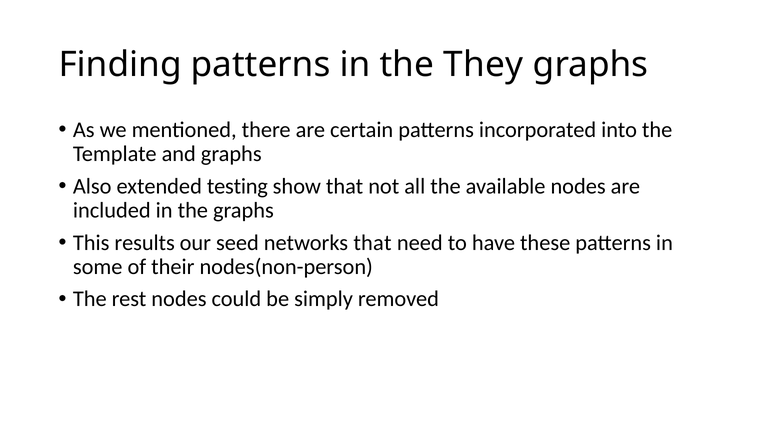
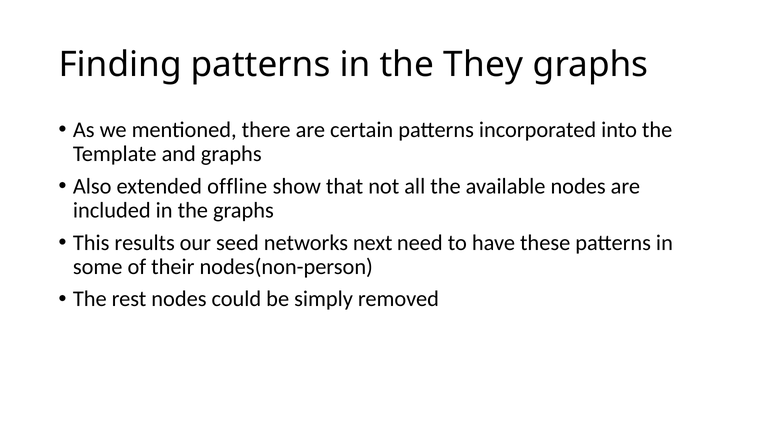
testing: testing -> offline
networks that: that -> next
